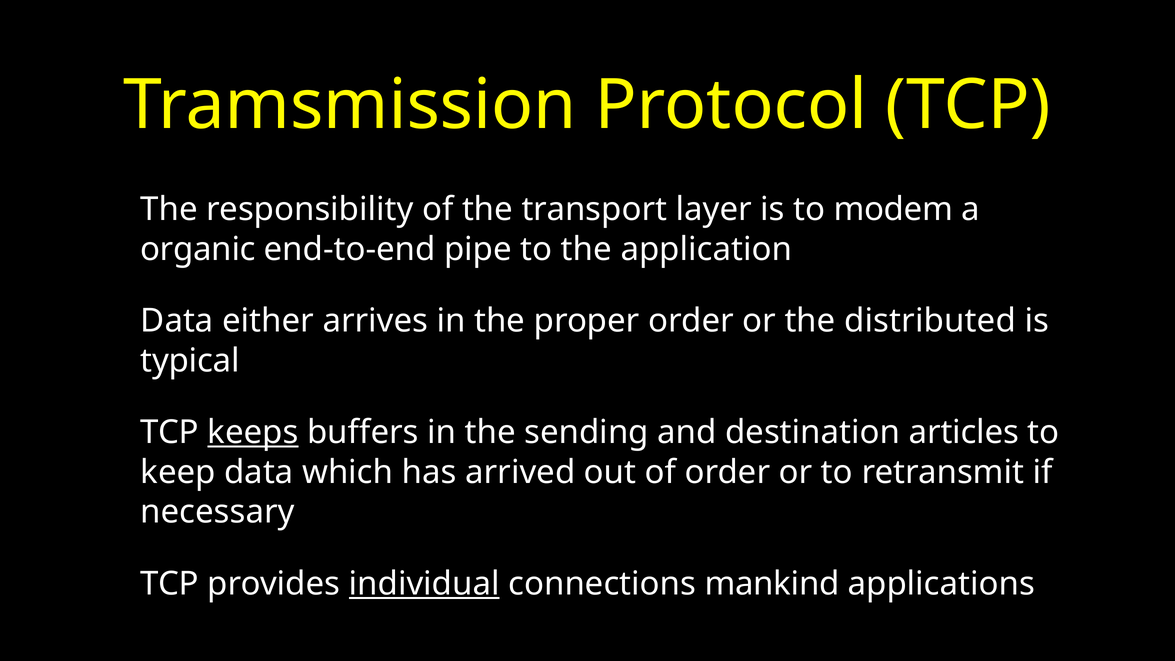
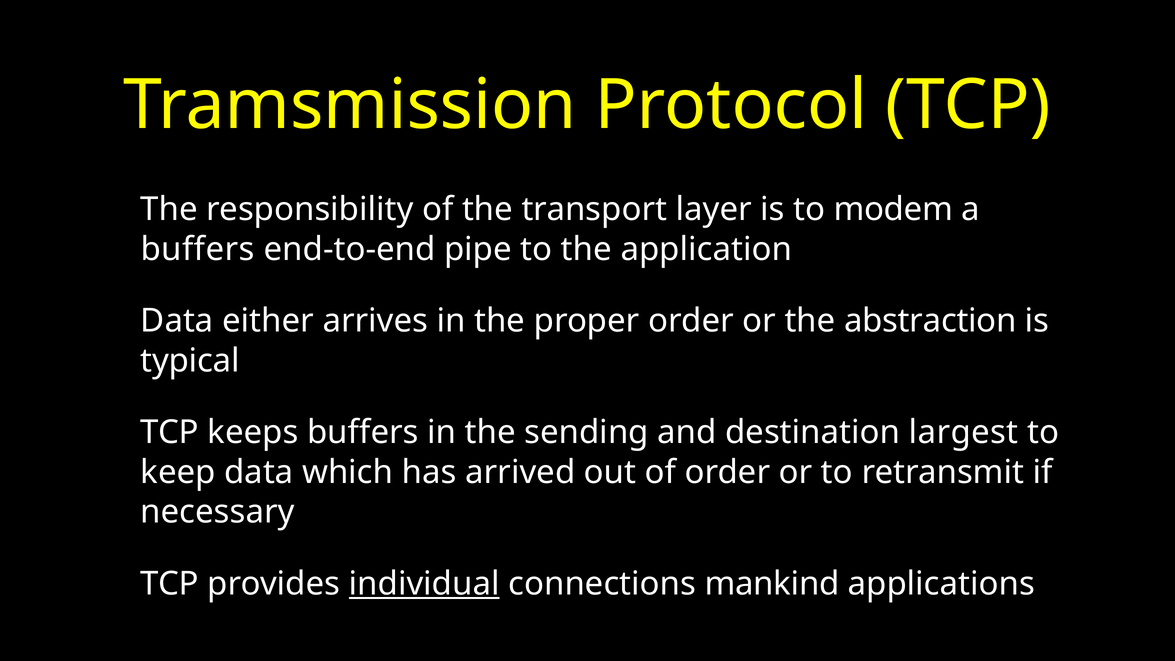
organic at (198, 249): organic -> buffers
distributed: distributed -> abstraction
keeps underline: present -> none
articles: articles -> largest
